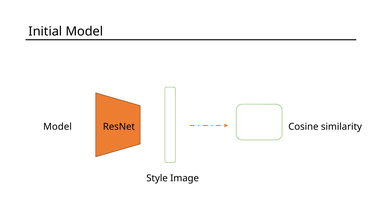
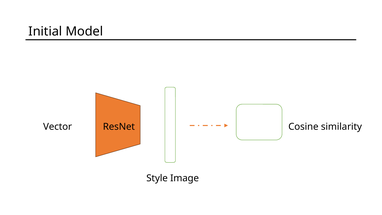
Model at (58, 127): Model -> Vector
